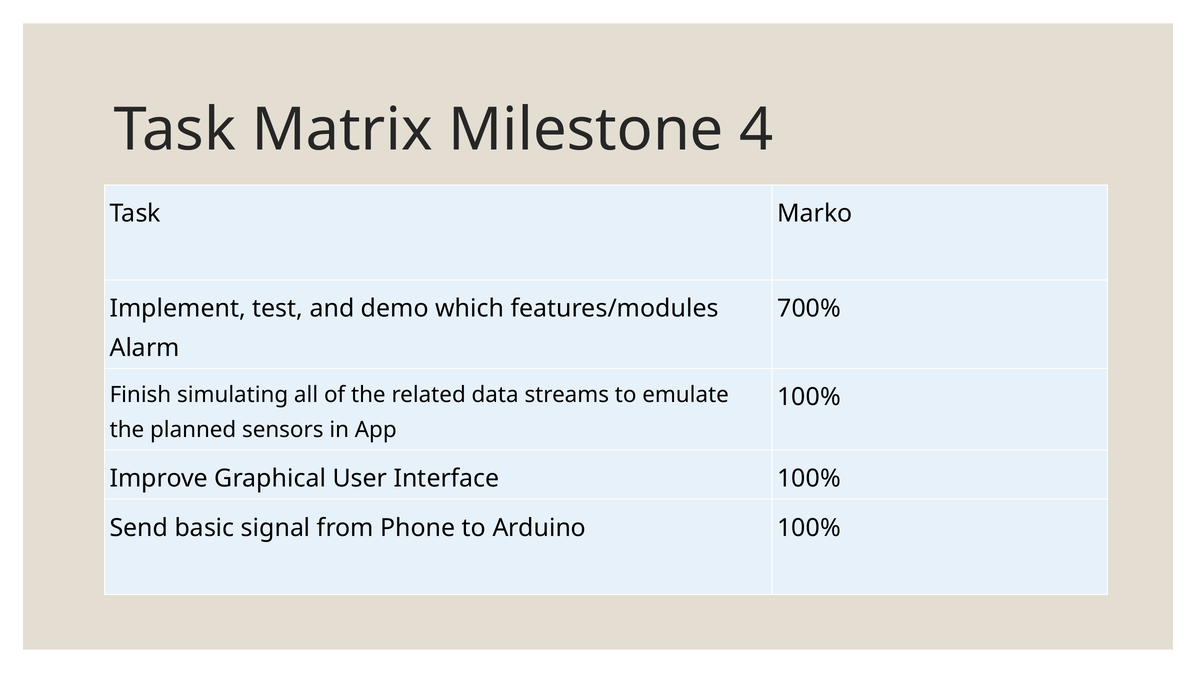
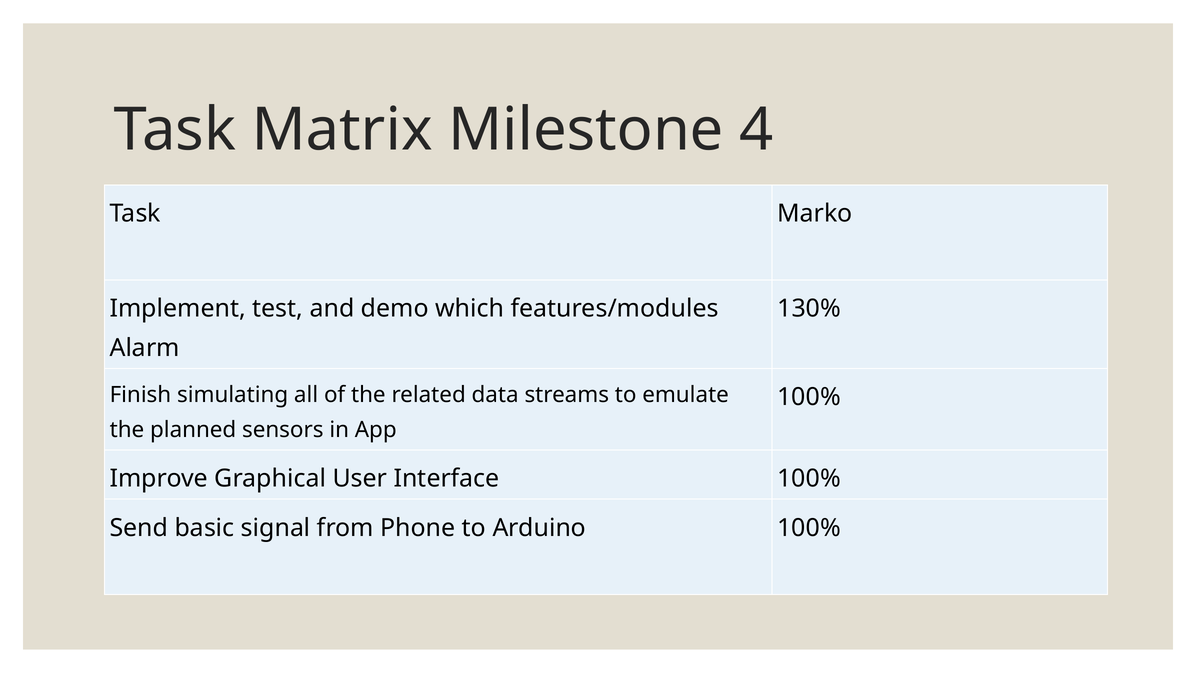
700%: 700% -> 130%
